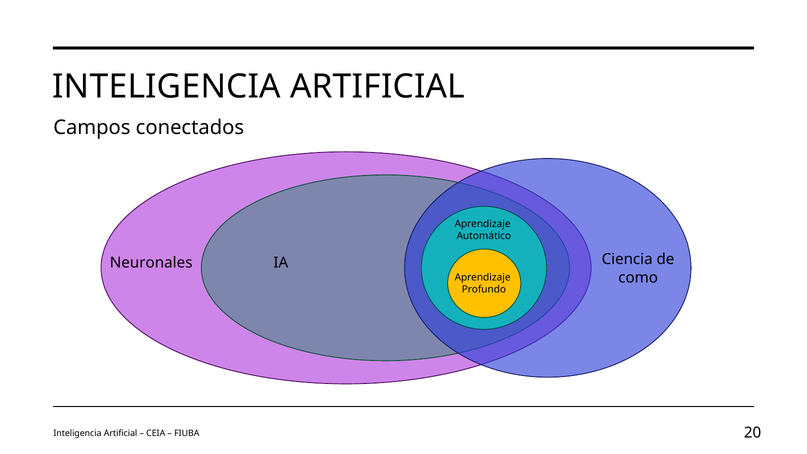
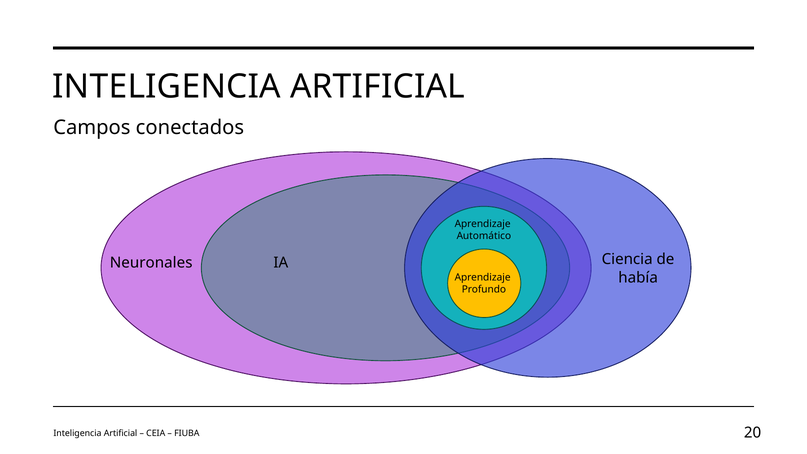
como: como -> había
